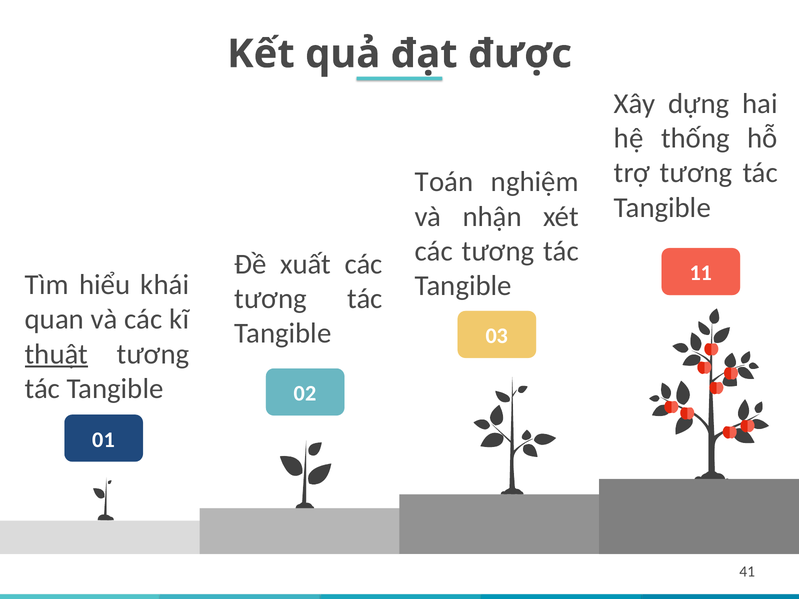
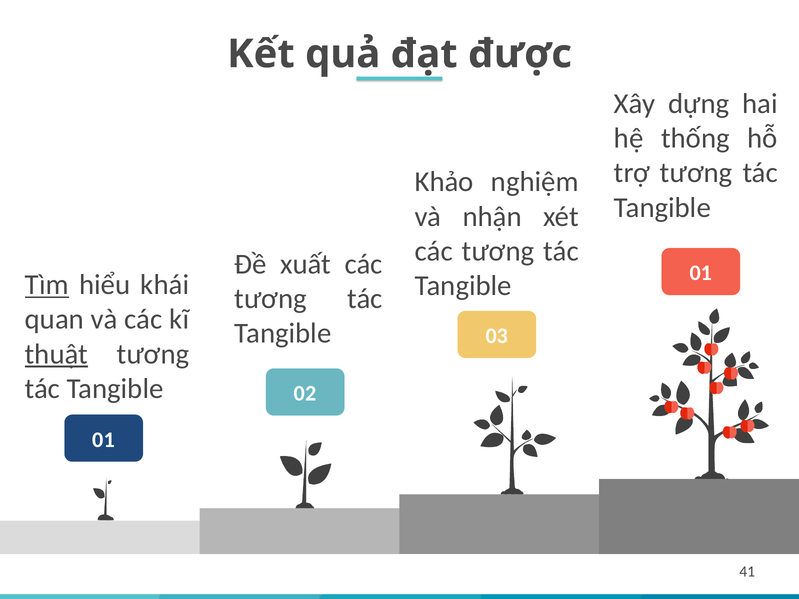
Toán: Toán -> Khảo
Tìm underline: none -> present
Tangible 11: 11 -> 01
